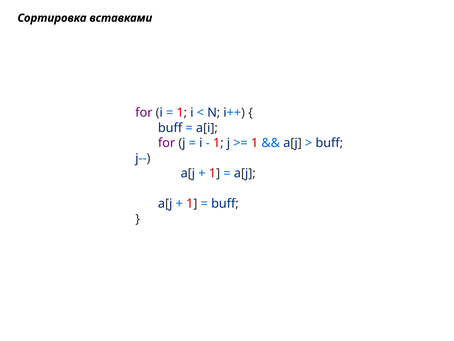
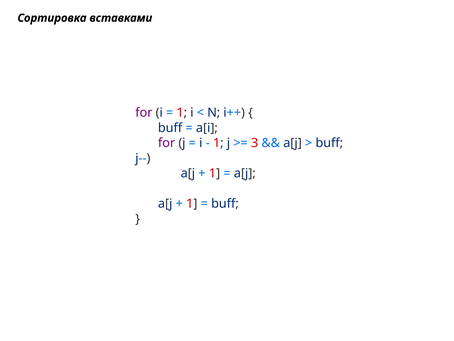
1 at (255, 143): 1 -> 3
